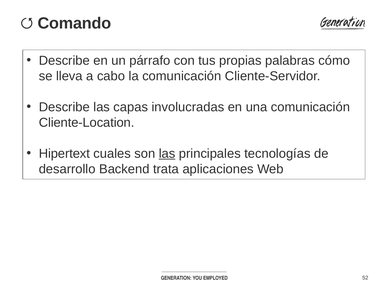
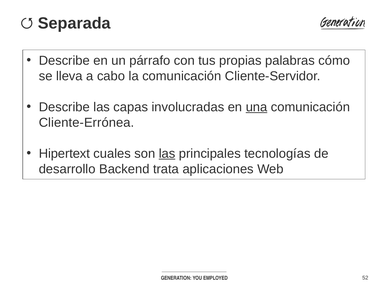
Comando: Comando -> Separada
una underline: none -> present
Cliente-Location: Cliente-Location -> Cliente-Errónea
